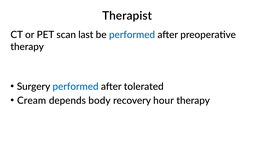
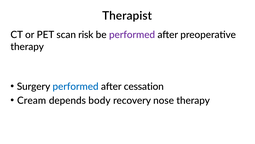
last: last -> risk
performed at (132, 35) colour: blue -> purple
tolerated: tolerated -> cessation
hour: hour -> nose
